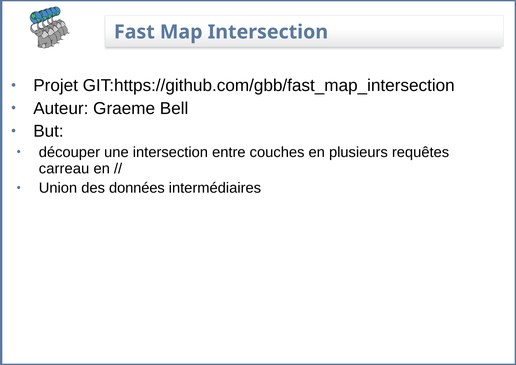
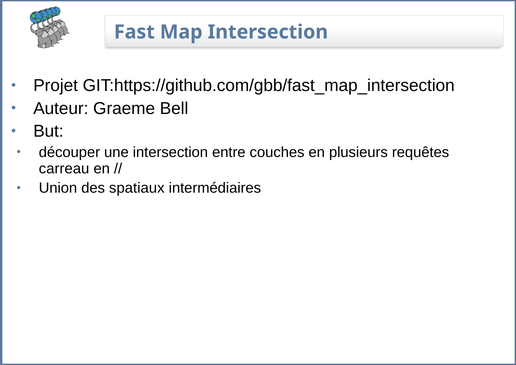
données: données -> spatiaux
